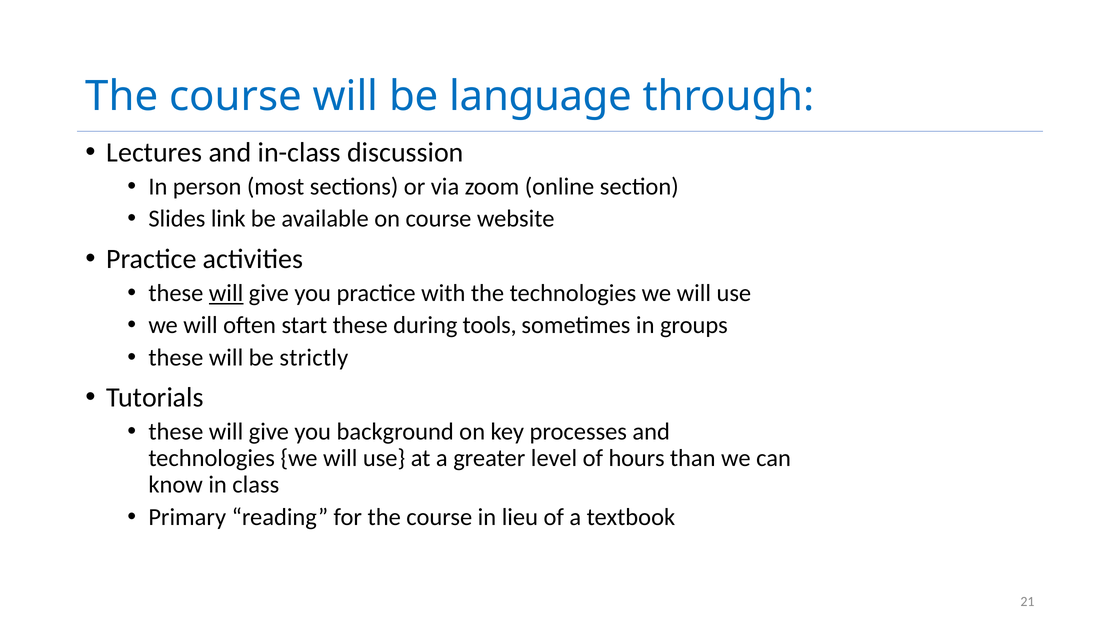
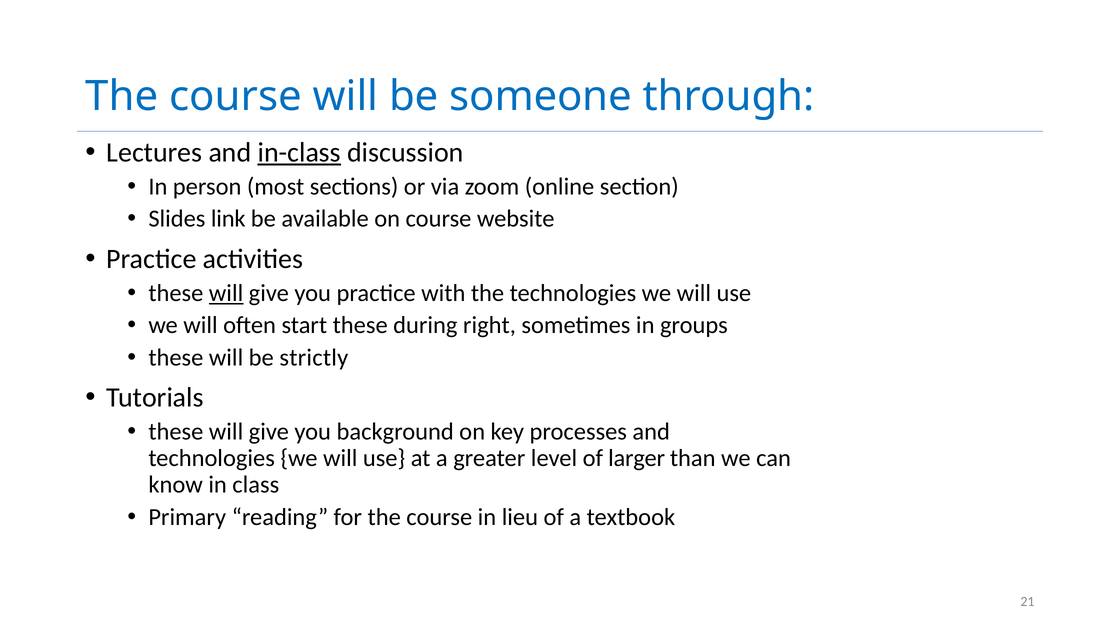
language: language -> someone
in-class underline: none -> present
tools: tools -> right
hours: hours -> larger
